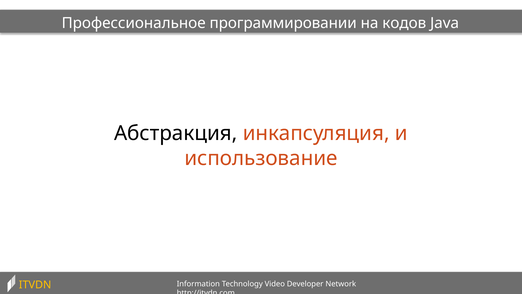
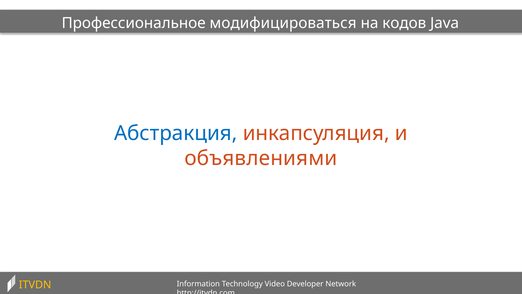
программировании: программировании -> модифицироваться
Абстракция colour: black -> blue
использование: использование -> объявлениями
